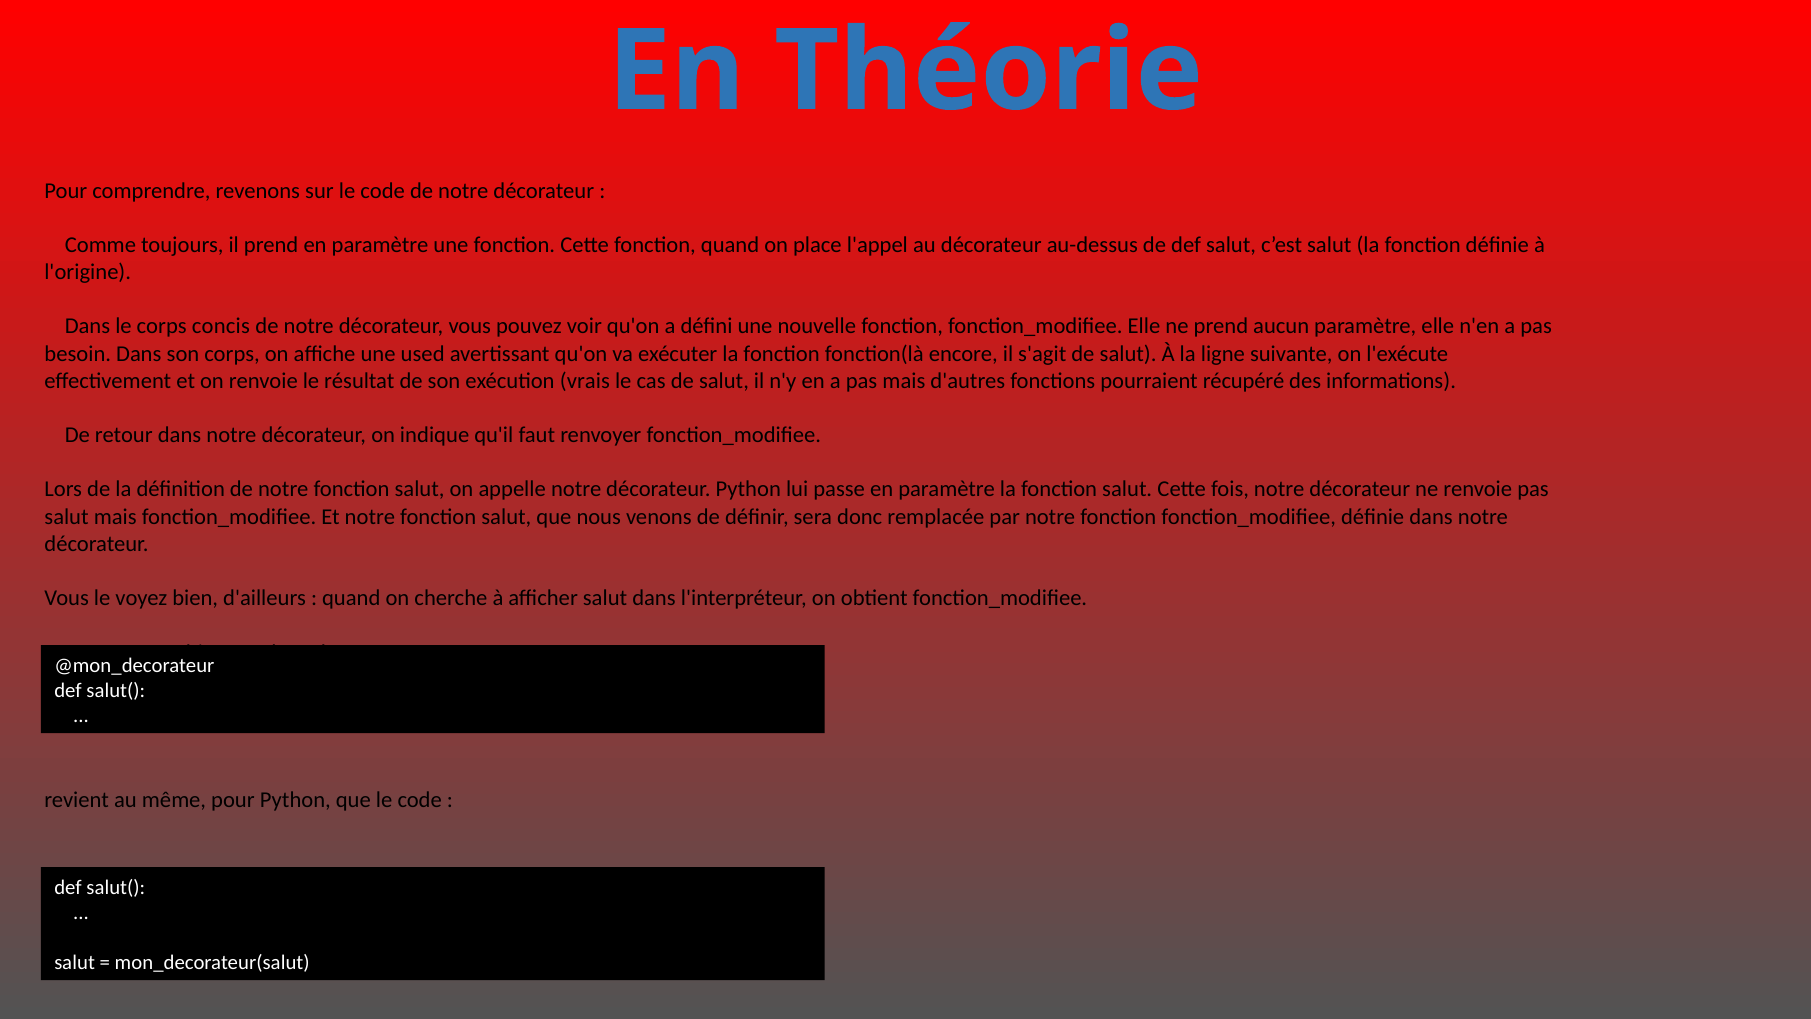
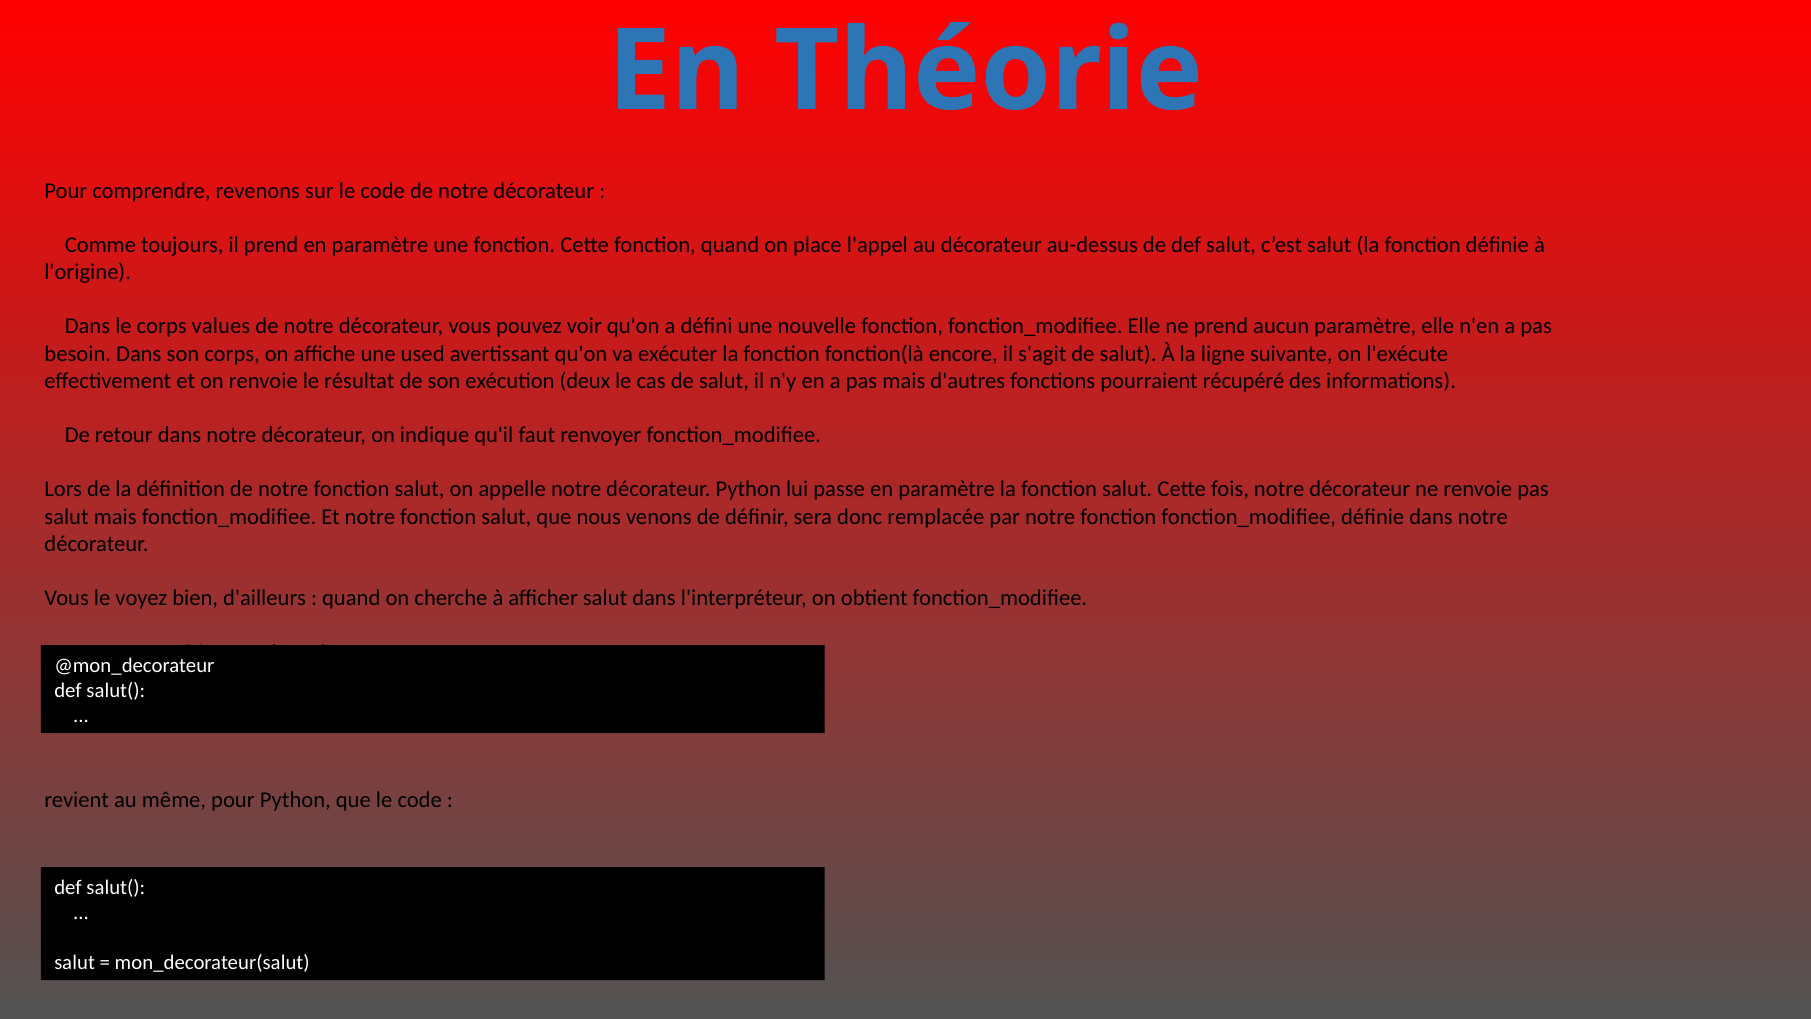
concis: concis -> values
vrais: vrais -> deux
